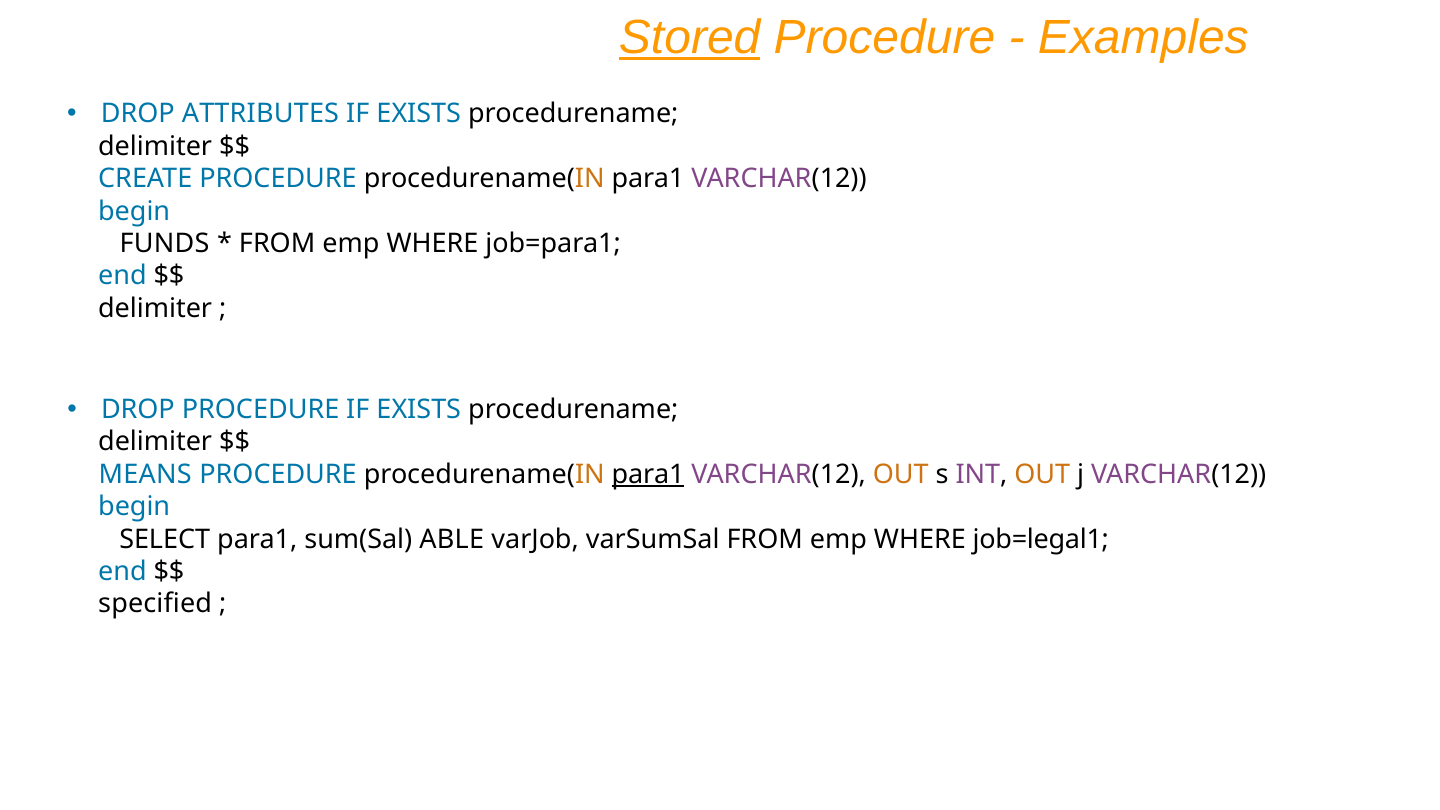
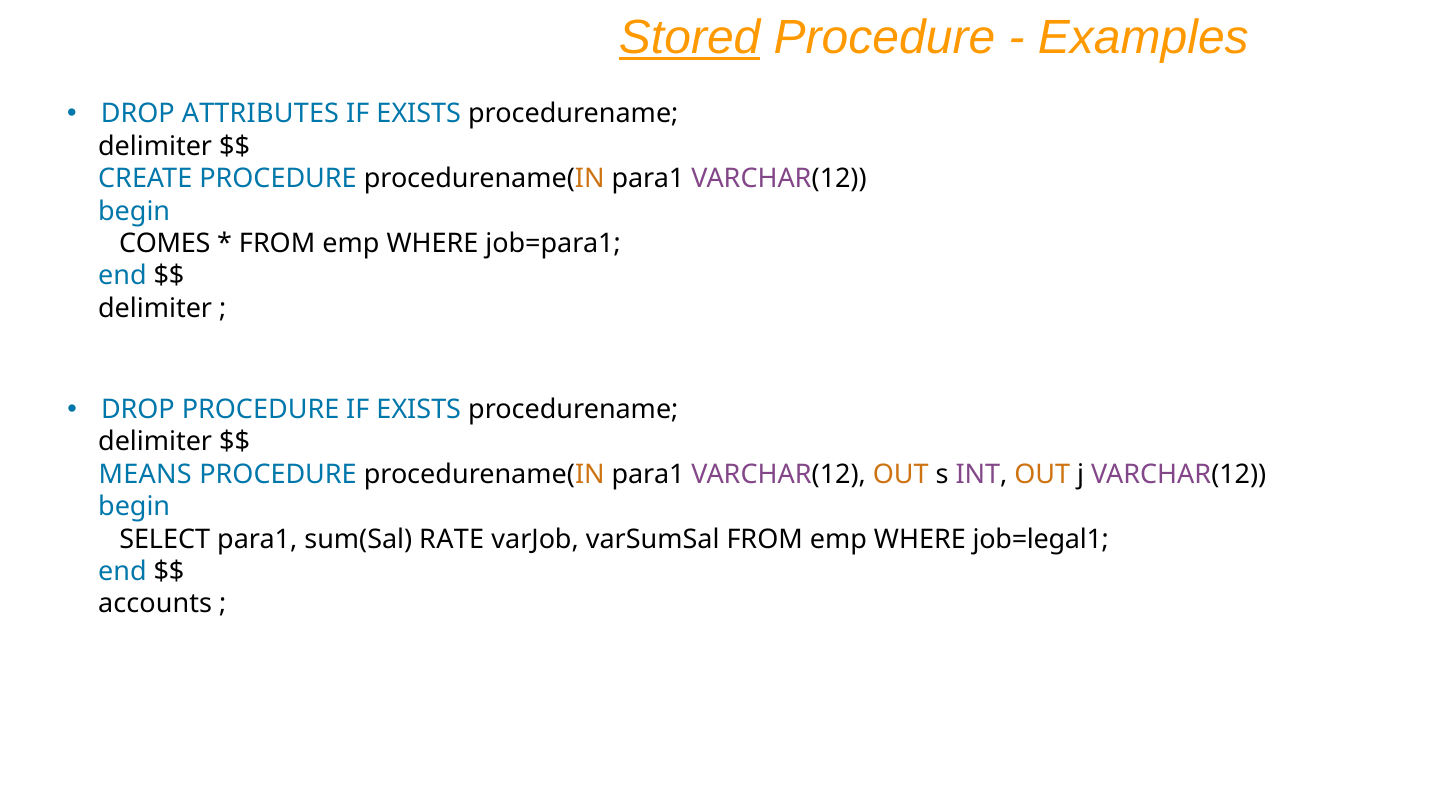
FUNDS: FUNDS -> COMES
para1 at (648, 474) underline: present -> none
ABLE: ABLE -> RATE
specified: specified -> accounts
